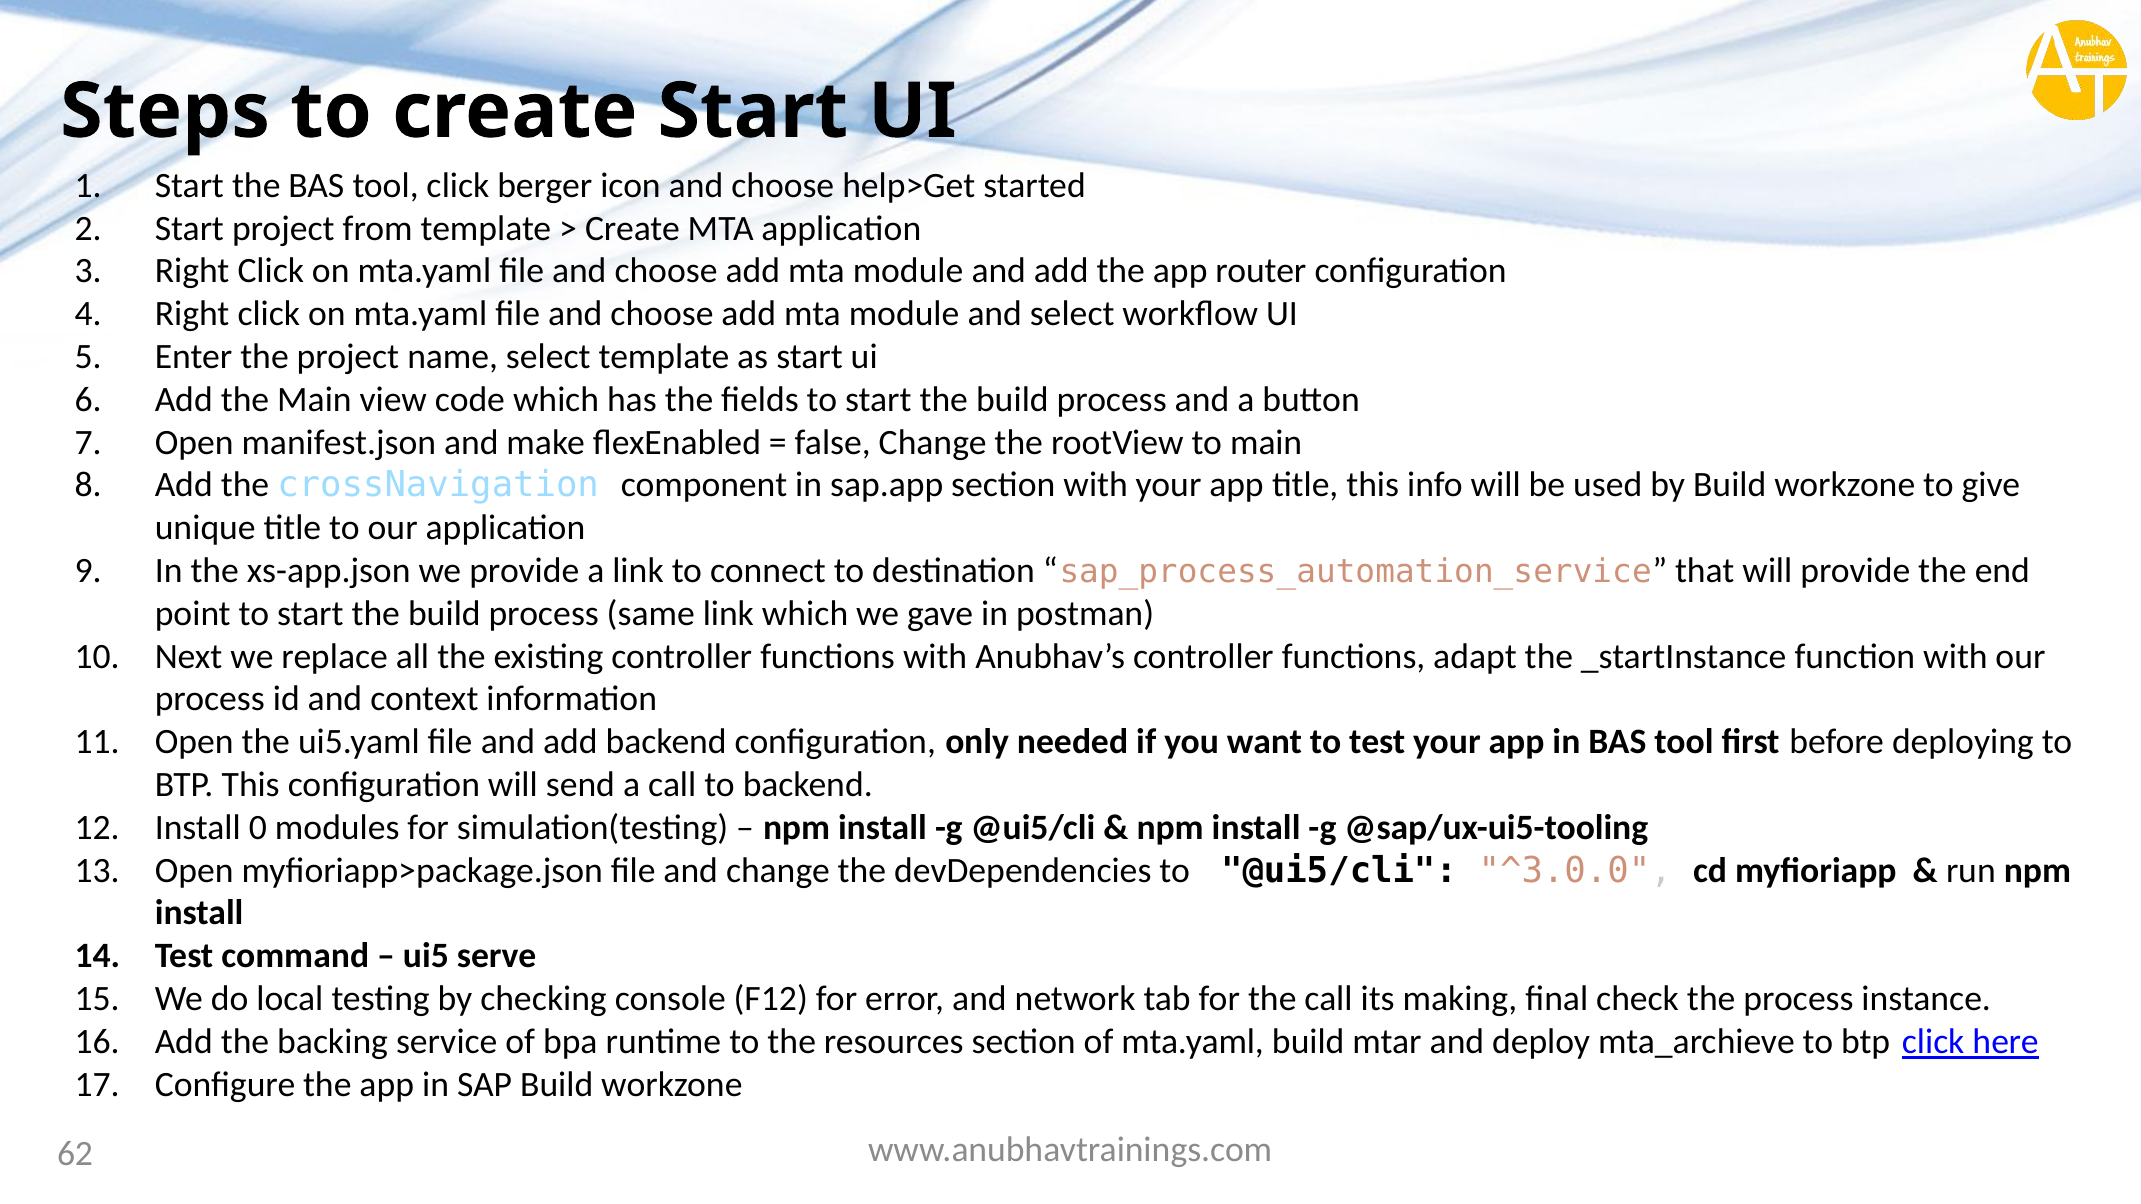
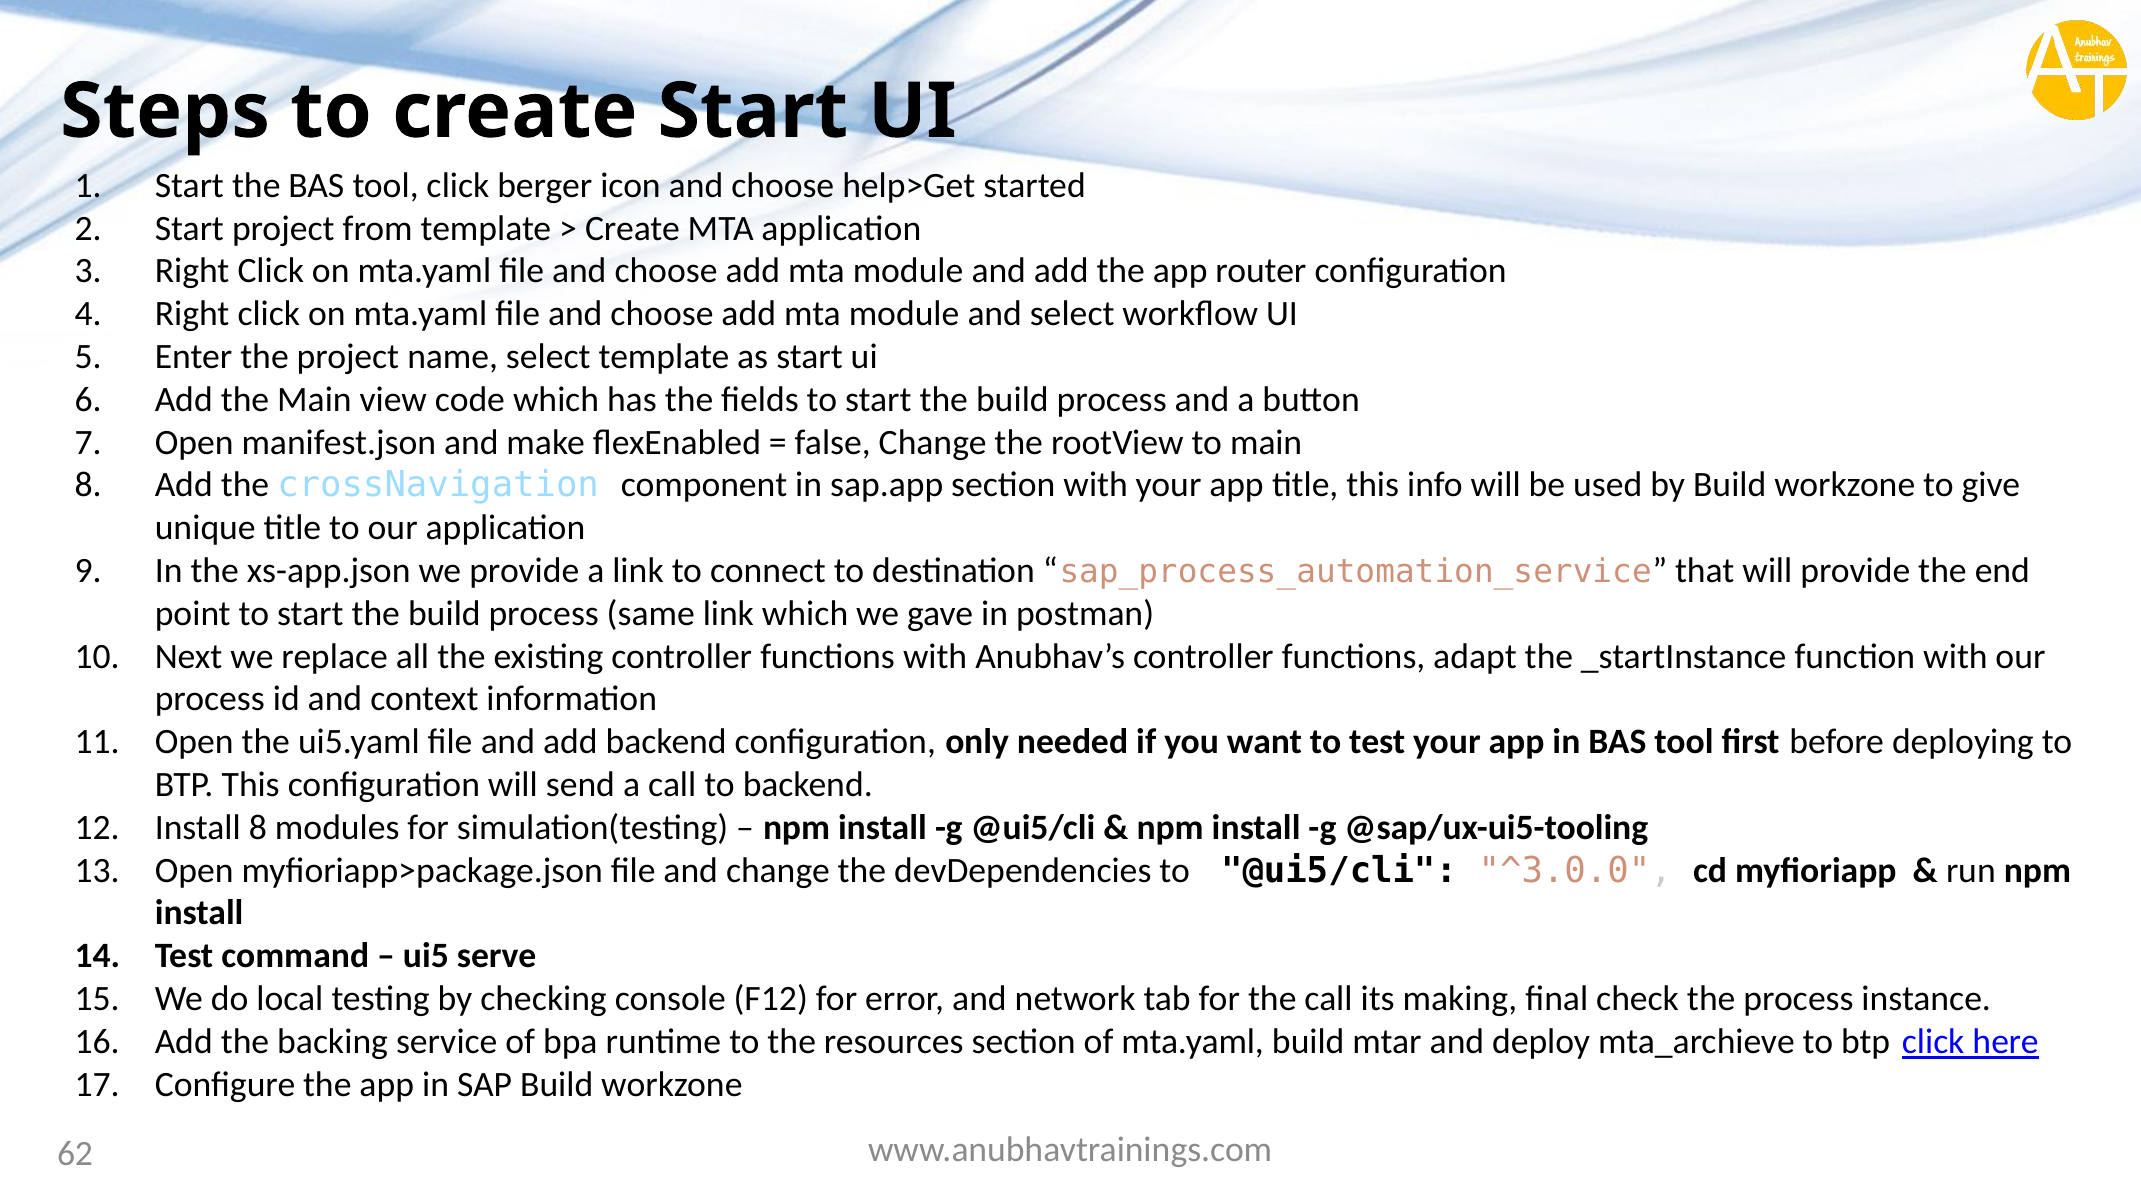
Install 0: 0 -> 8
